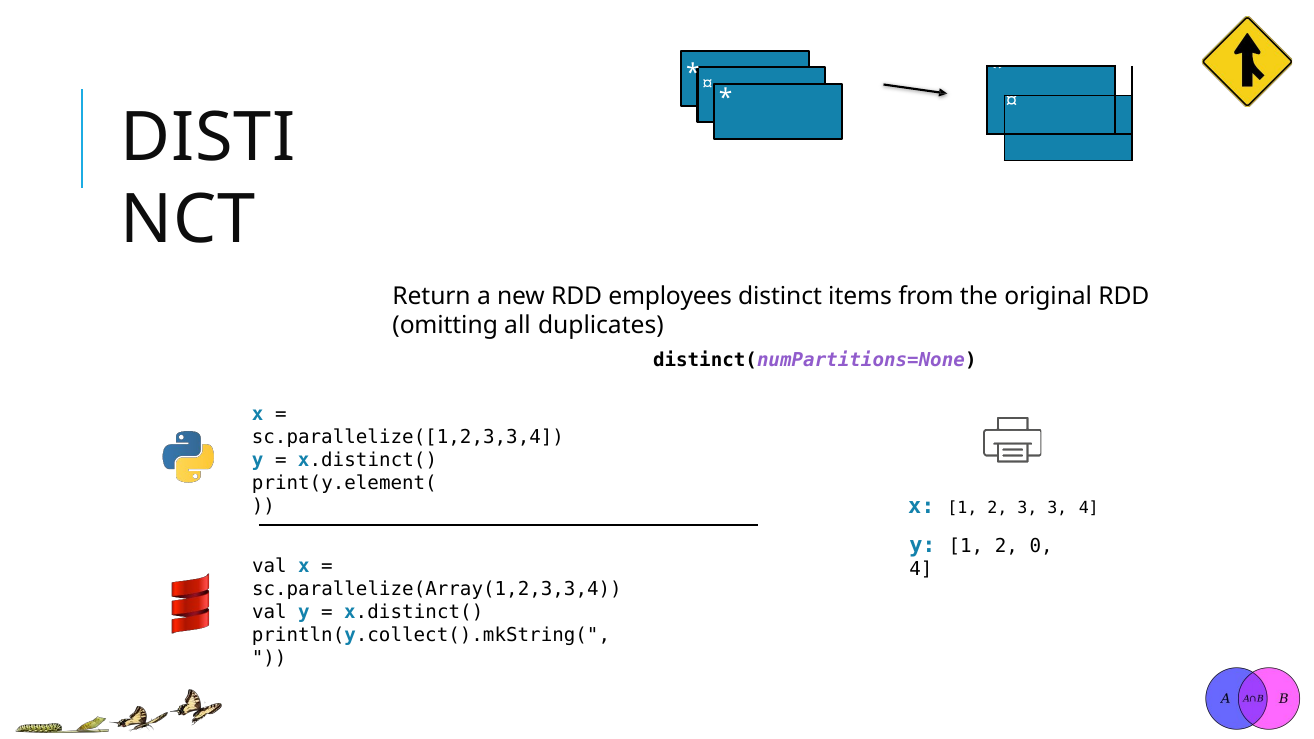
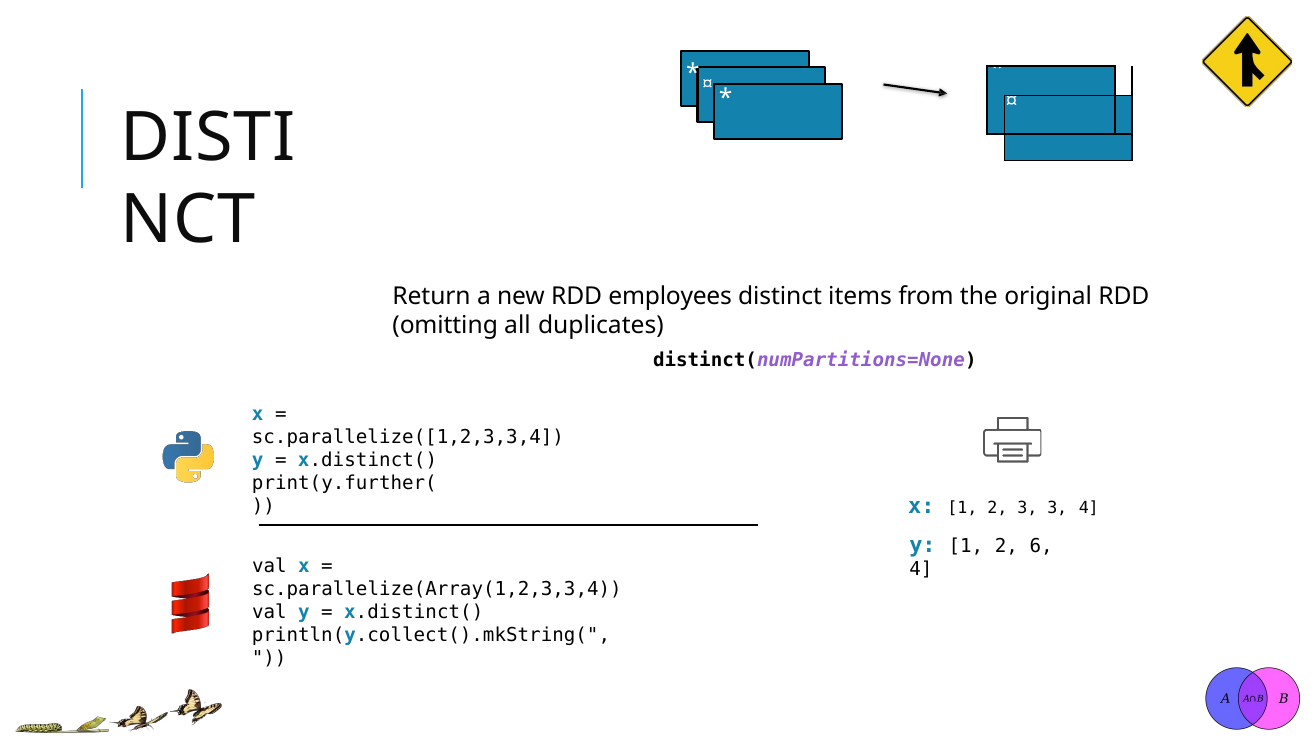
print(y.element(: print(y.element( -> print(y.further(
0: 0 -> 6
